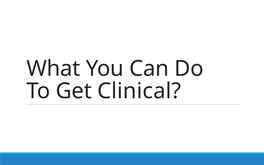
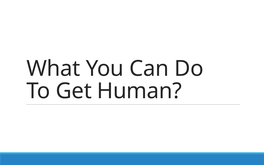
Clinical: Clinical -> Human
